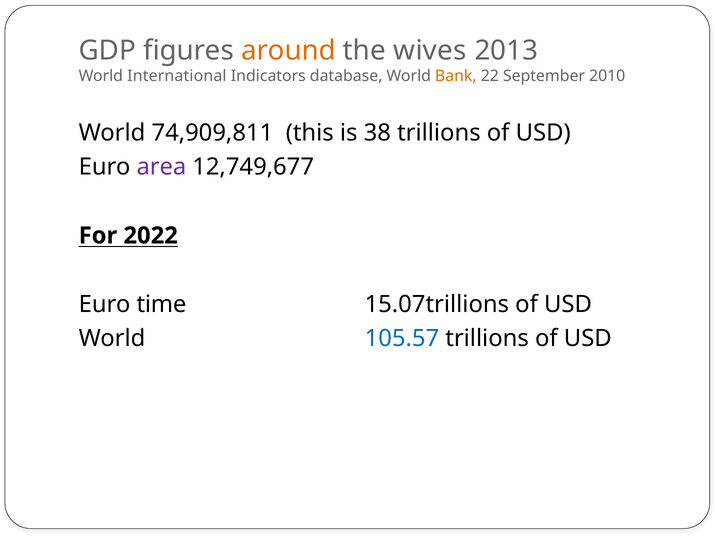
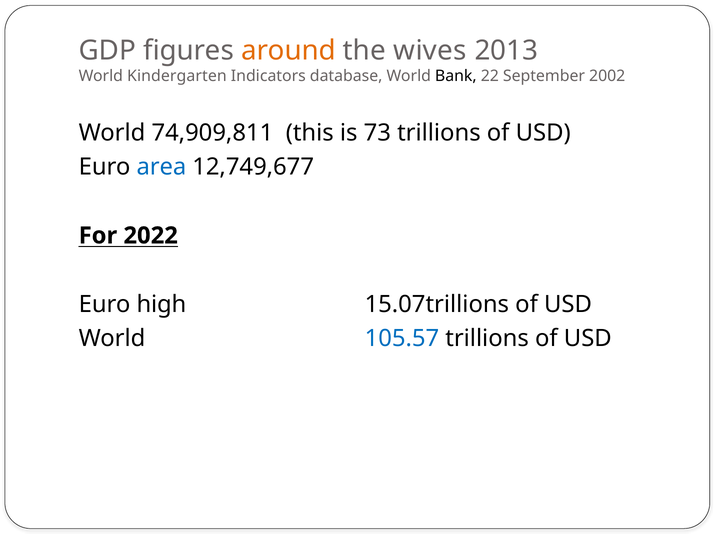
International: International -> Kindergarten
Bank colour: orange -> black
2010: 2010 -> 2002
38: 38 -> 73
area colour: purple -> blue
time: time -> high
